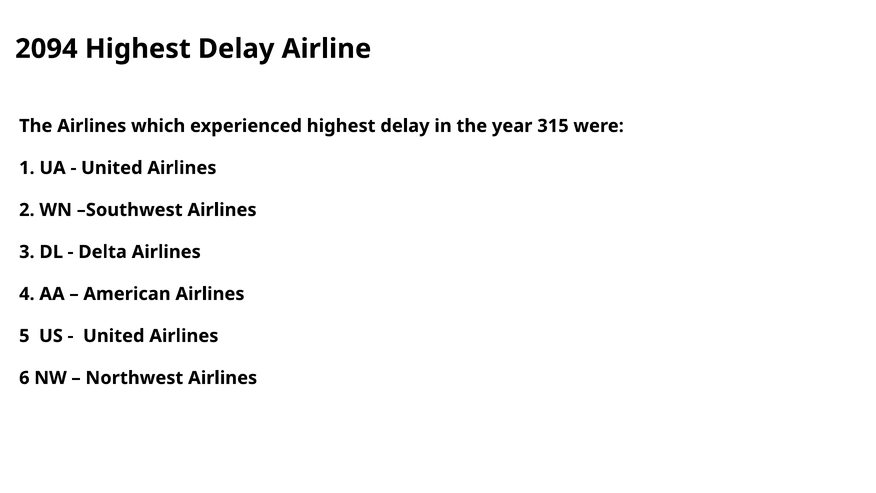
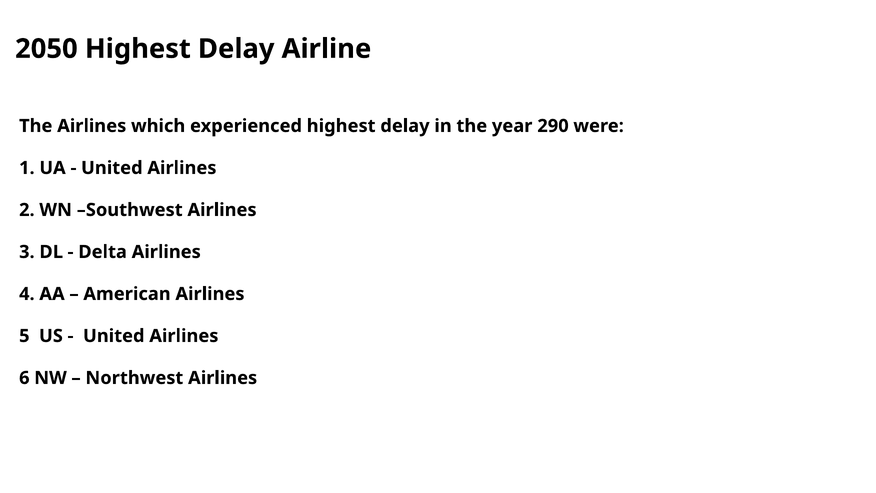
2094: 2094 -> 2050
315: 315 -> 290
